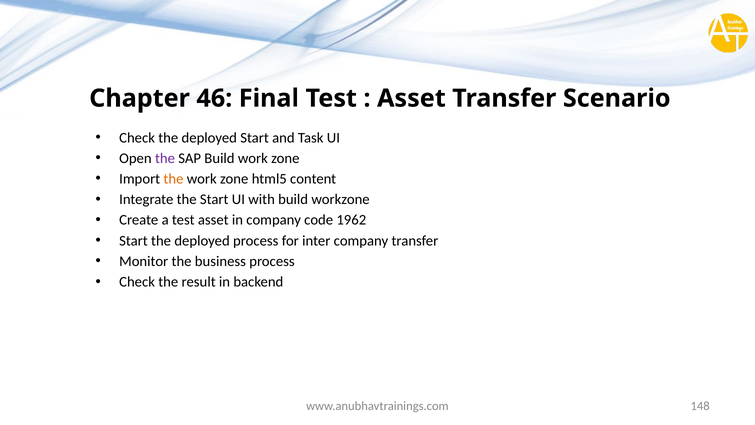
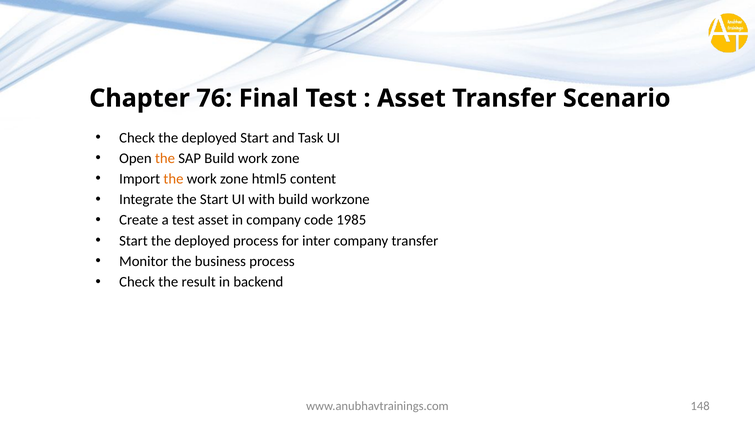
46: 46 -> 76
the at (165, 158) colour: purple -> orange
1962: 1962 -> 1985
